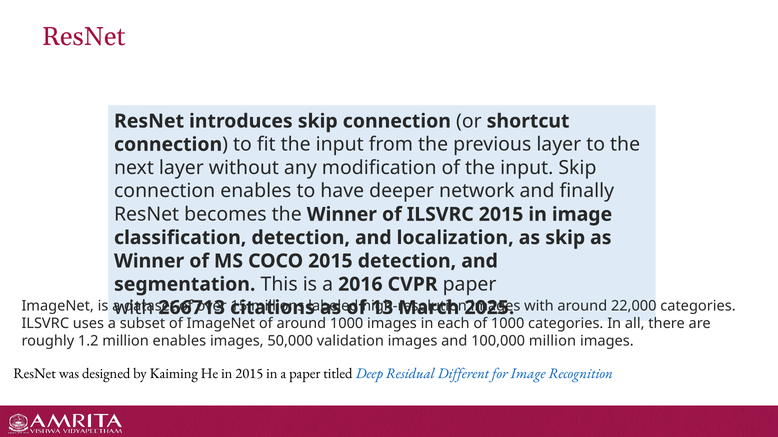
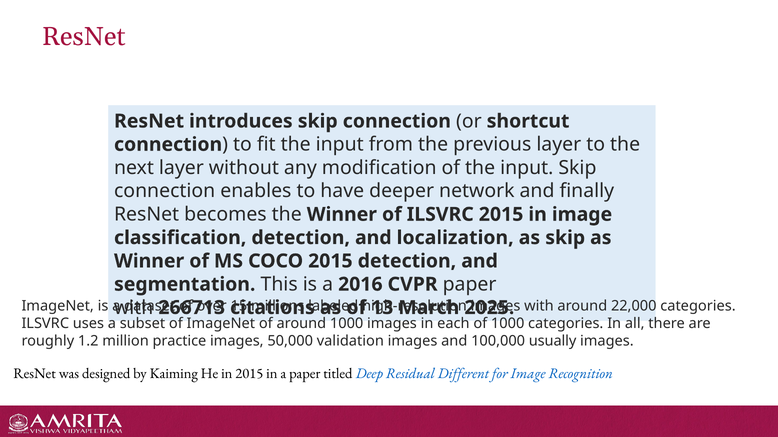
million enables: enables -> practice
100,000 million: million -> usually
